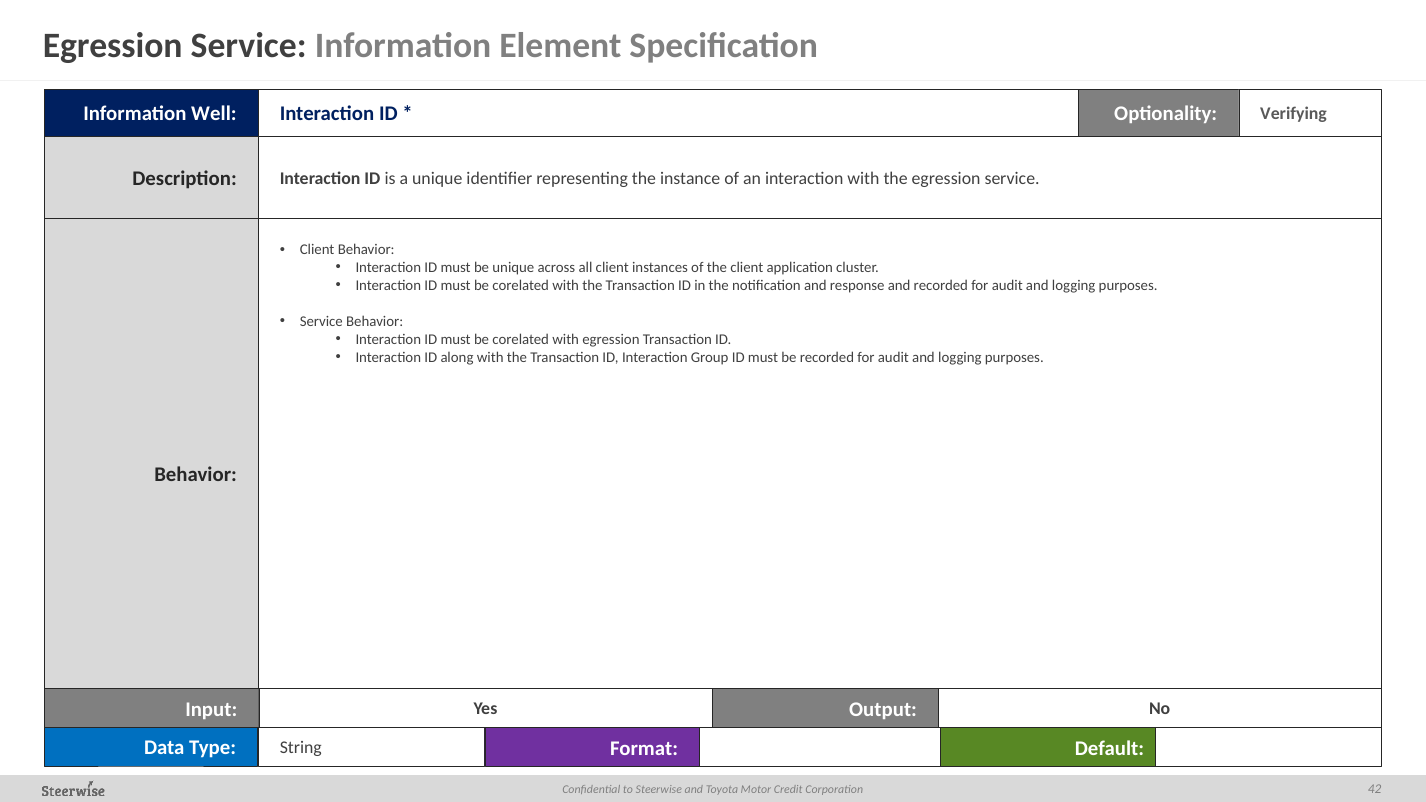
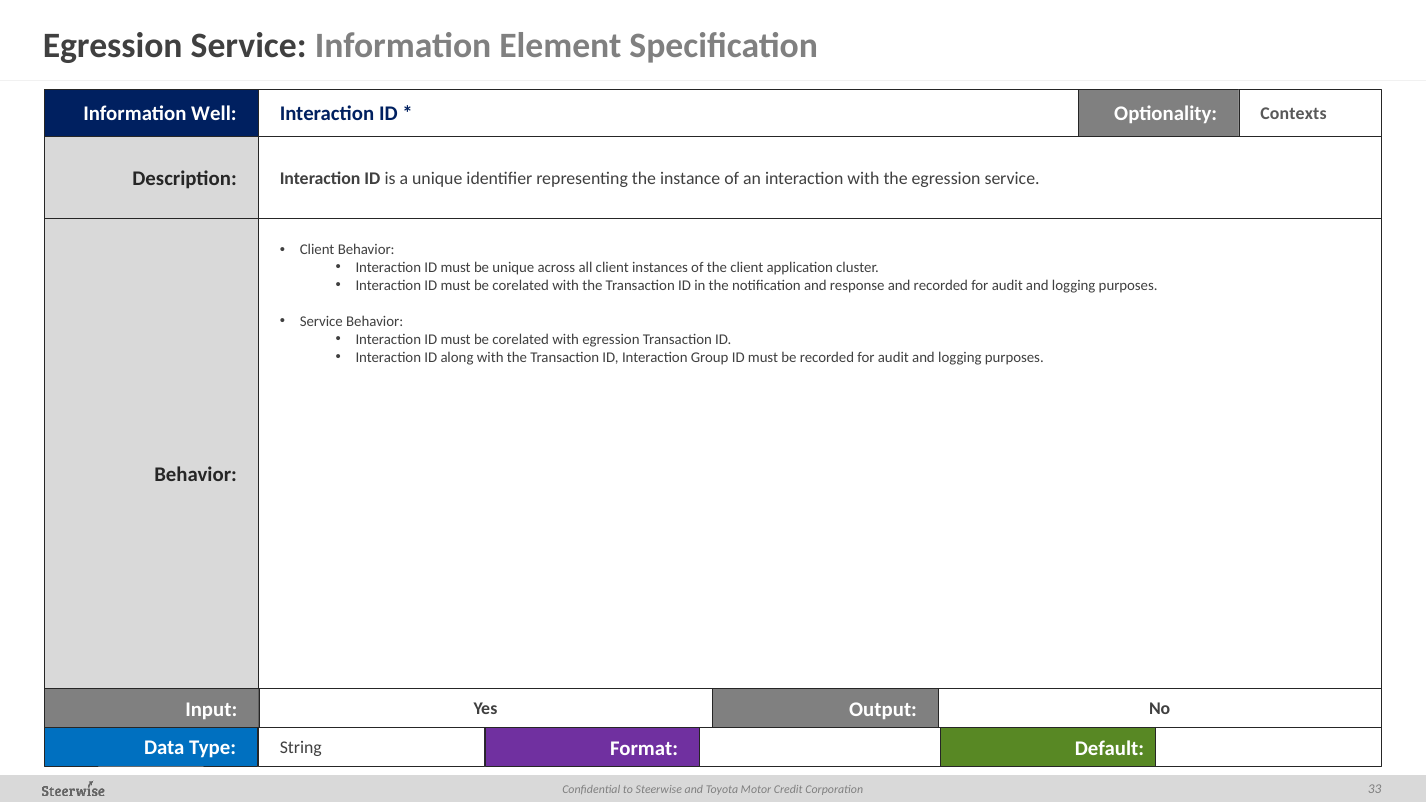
Verifying: Verifying -> Contexts
42: 42 -> 33
